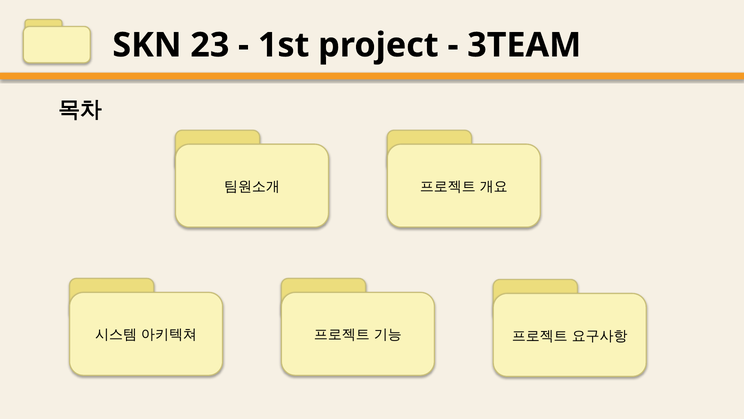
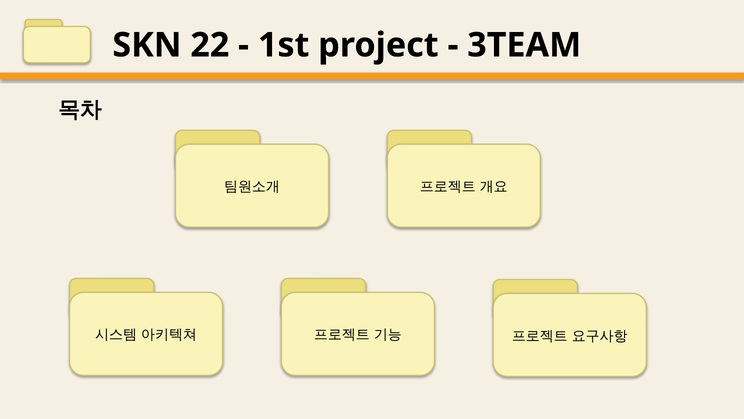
23: 23 -> 22
